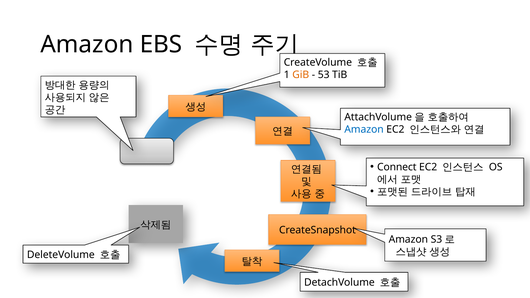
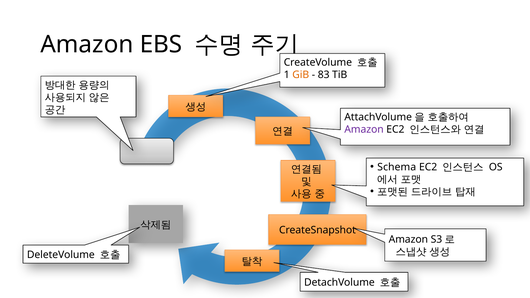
53: 53 -> 83
Amazon at (364, 129) colour: blue -> purple
Connect: Connect -> Schema
